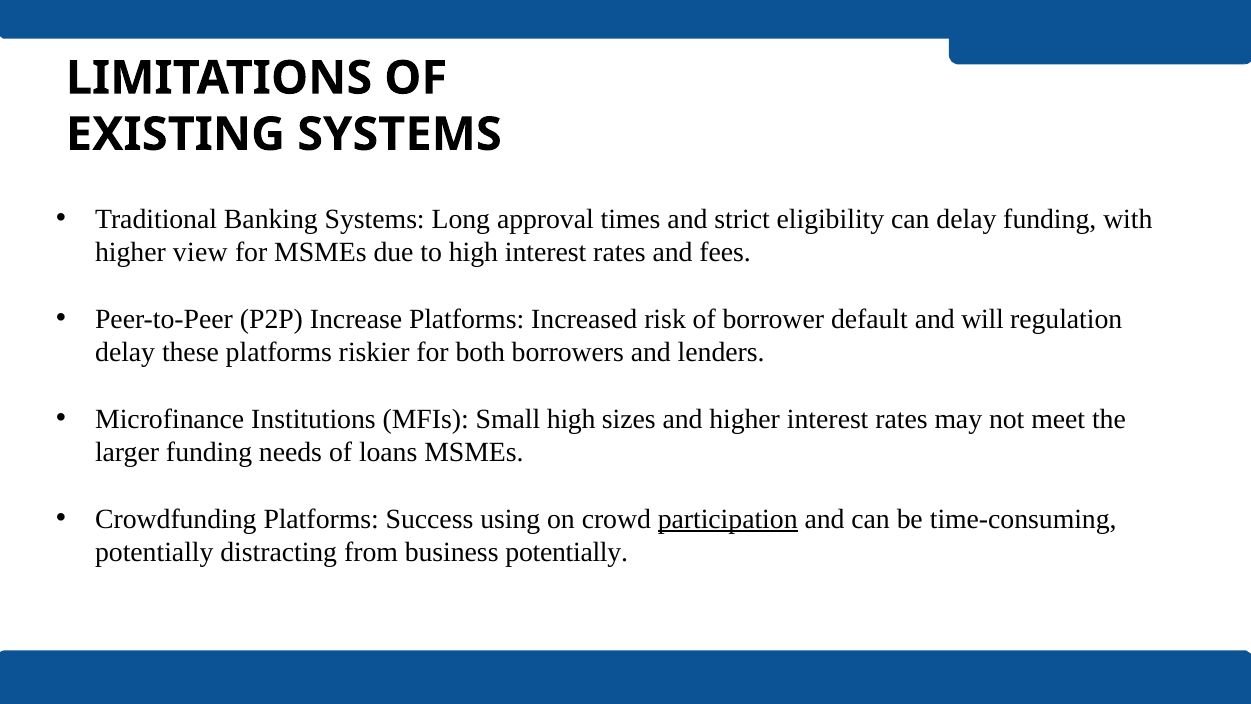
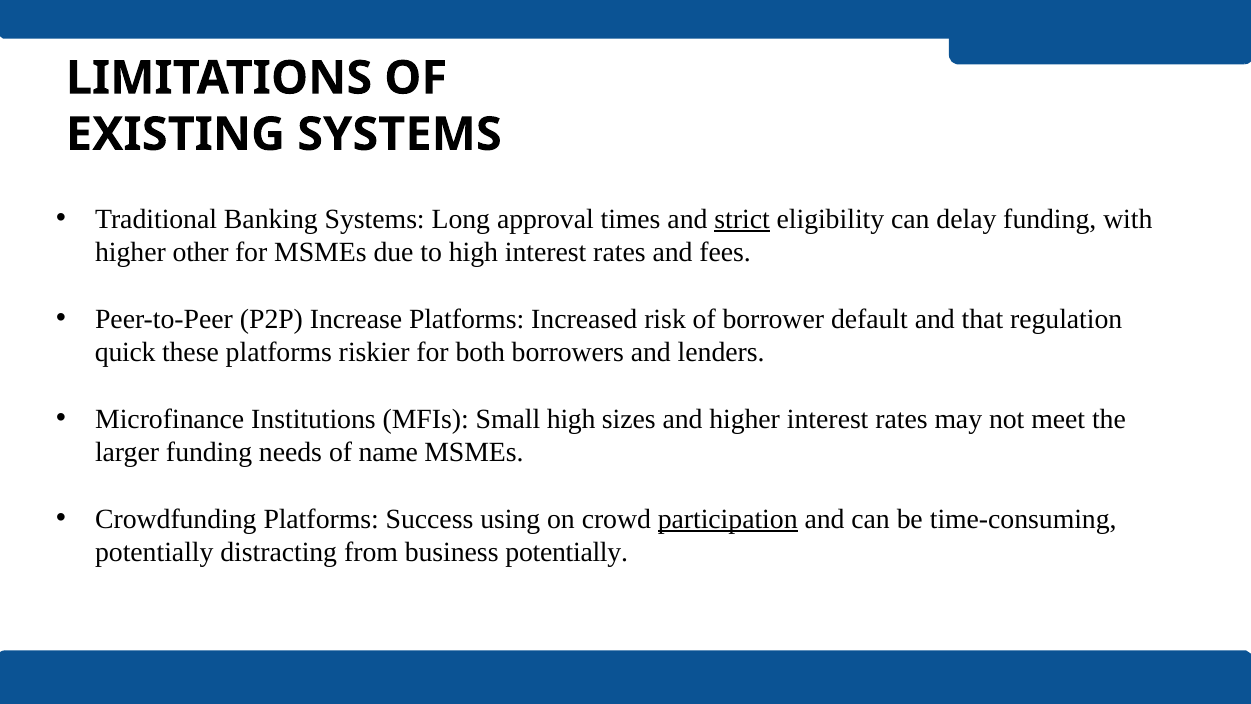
strict underline: none -> present
view: view -> other
will: will -> that
delay at (125, 352): delay -> quick
loans: loans -> name
